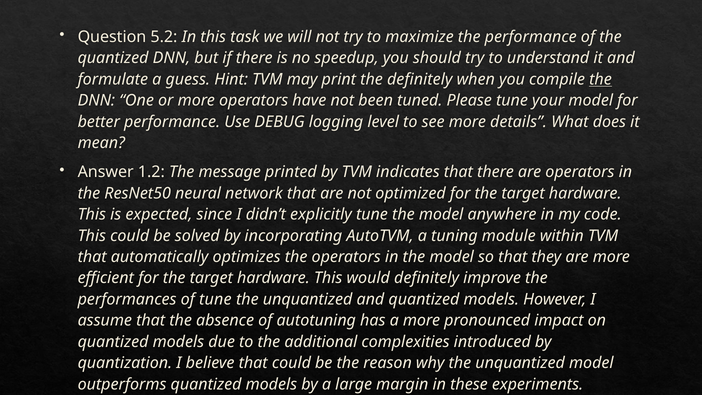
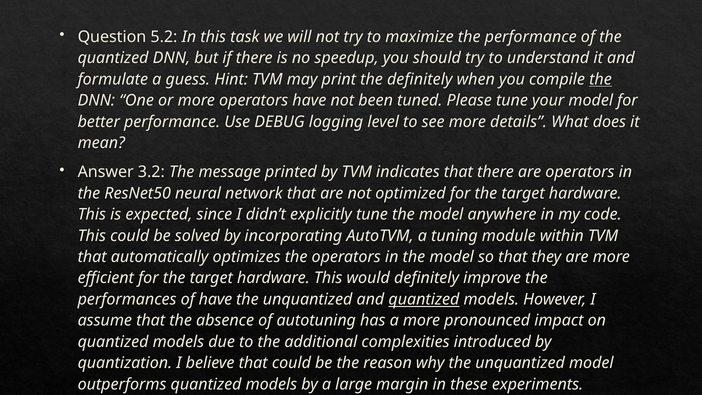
1.2: 1.2 -> 3.2
of tune: tune -> have
quantized at (424, 299) underline: none -> present
